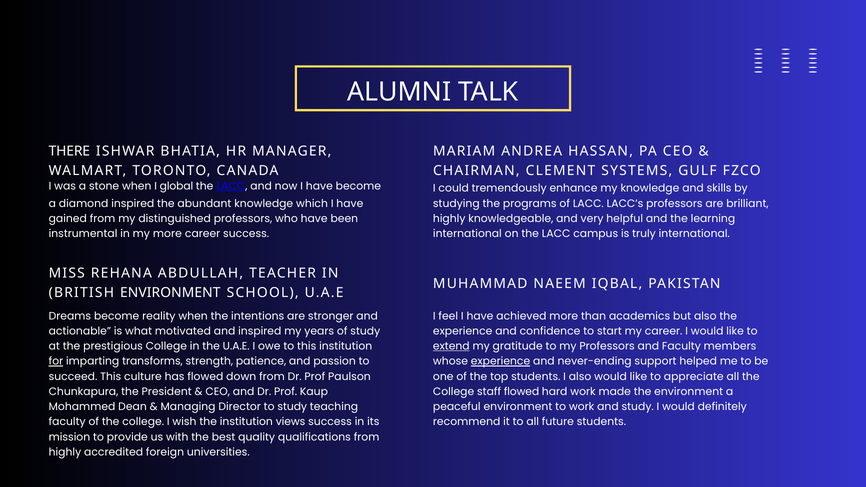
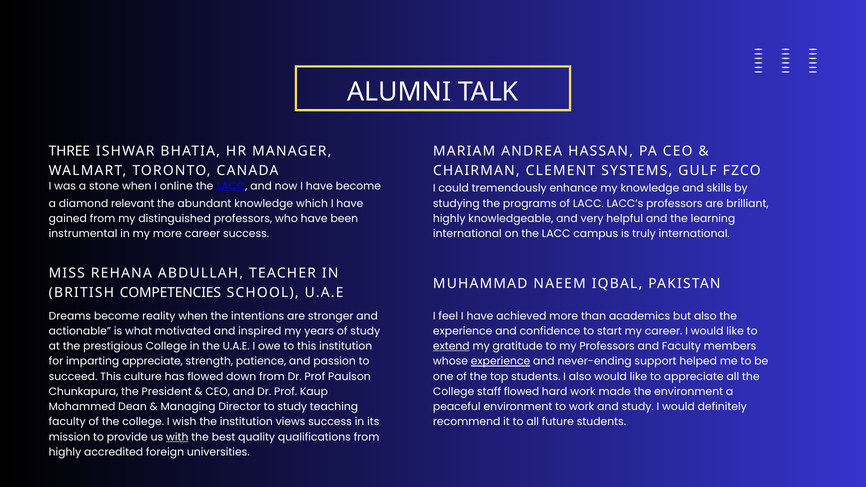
THERE: THERE -> THREE
global: global -> online
diamond inspired: inspired -> relevant
BRITISH ENVIRONMENT: ENVIRONMENT -> COMPETENCIES
for underline: present -> none
imparting transforms: transforms -> appreciate
with underline: none -> present
